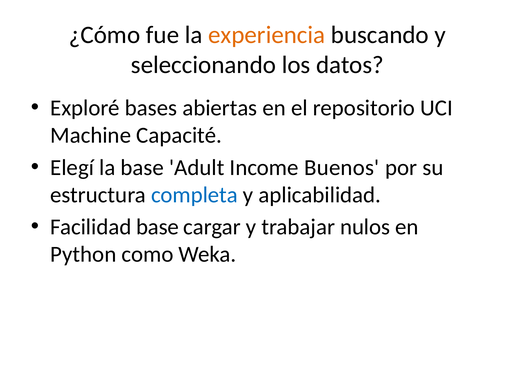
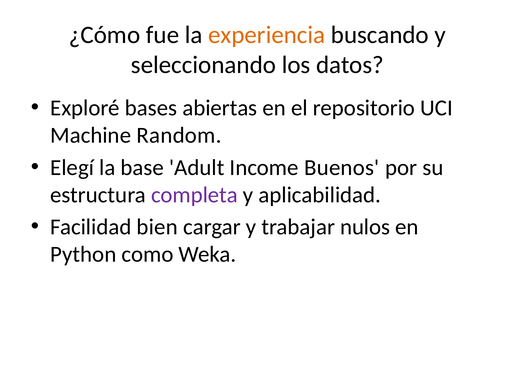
Capacité: Capacité -> Random
completa colour: blue -> purple
Facilidad base: base -> bien
